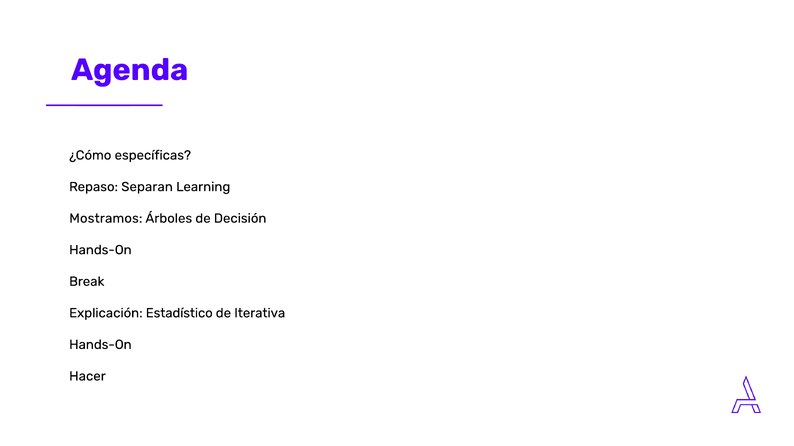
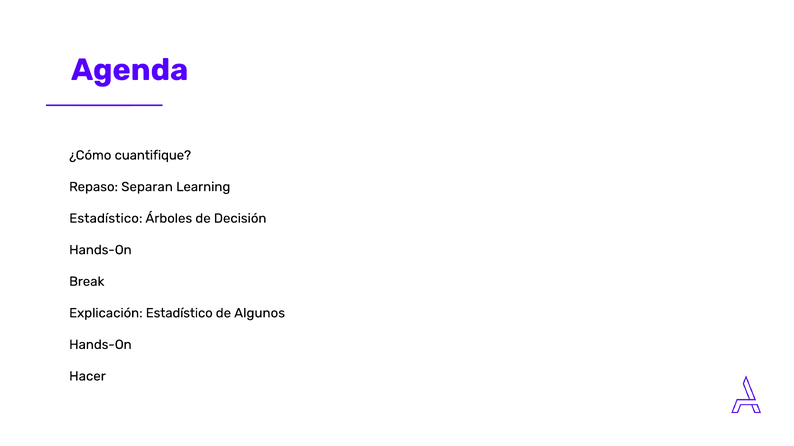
específicas: específicas -> cuantifique
Mostramos at (106, 219): Mostramos -> Estadístico
Iterativa: Iterativa -> Algunos
